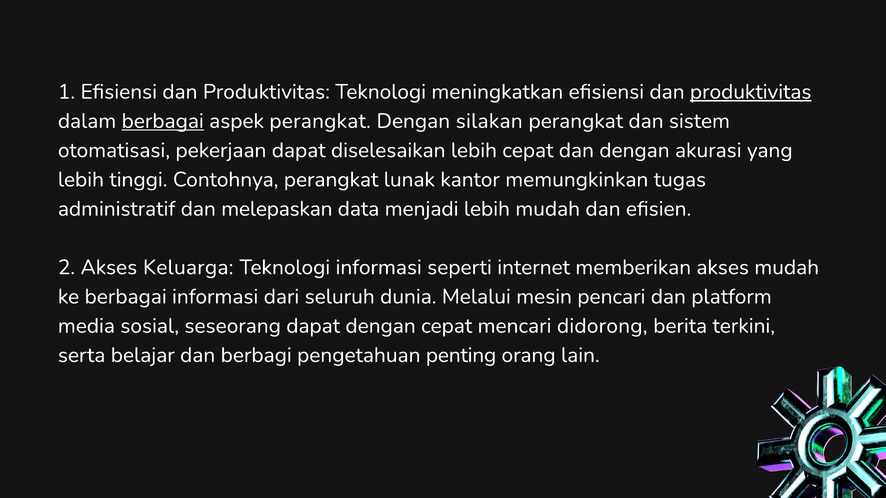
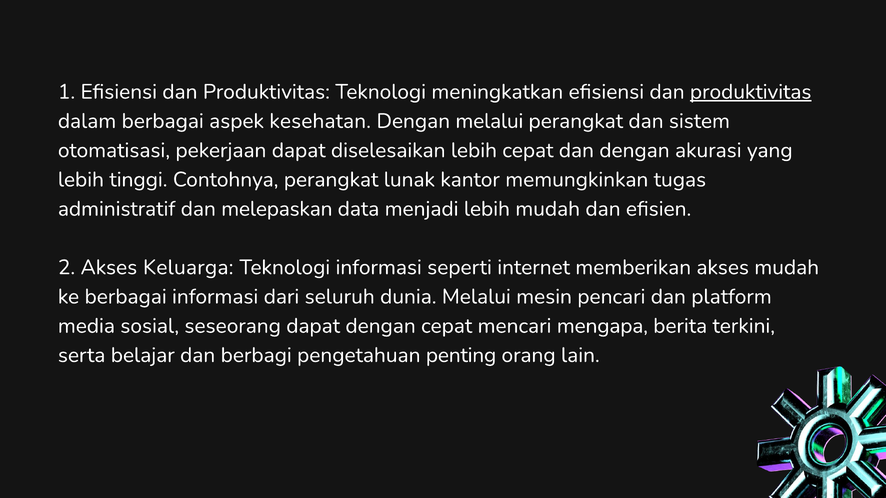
berbagai at (163, 121) underline: present -> none
aspek perangkat: perangkat -> kesehatan
Dengan silakan: silakan -> melalui
didorong: didorong -> mengapa
